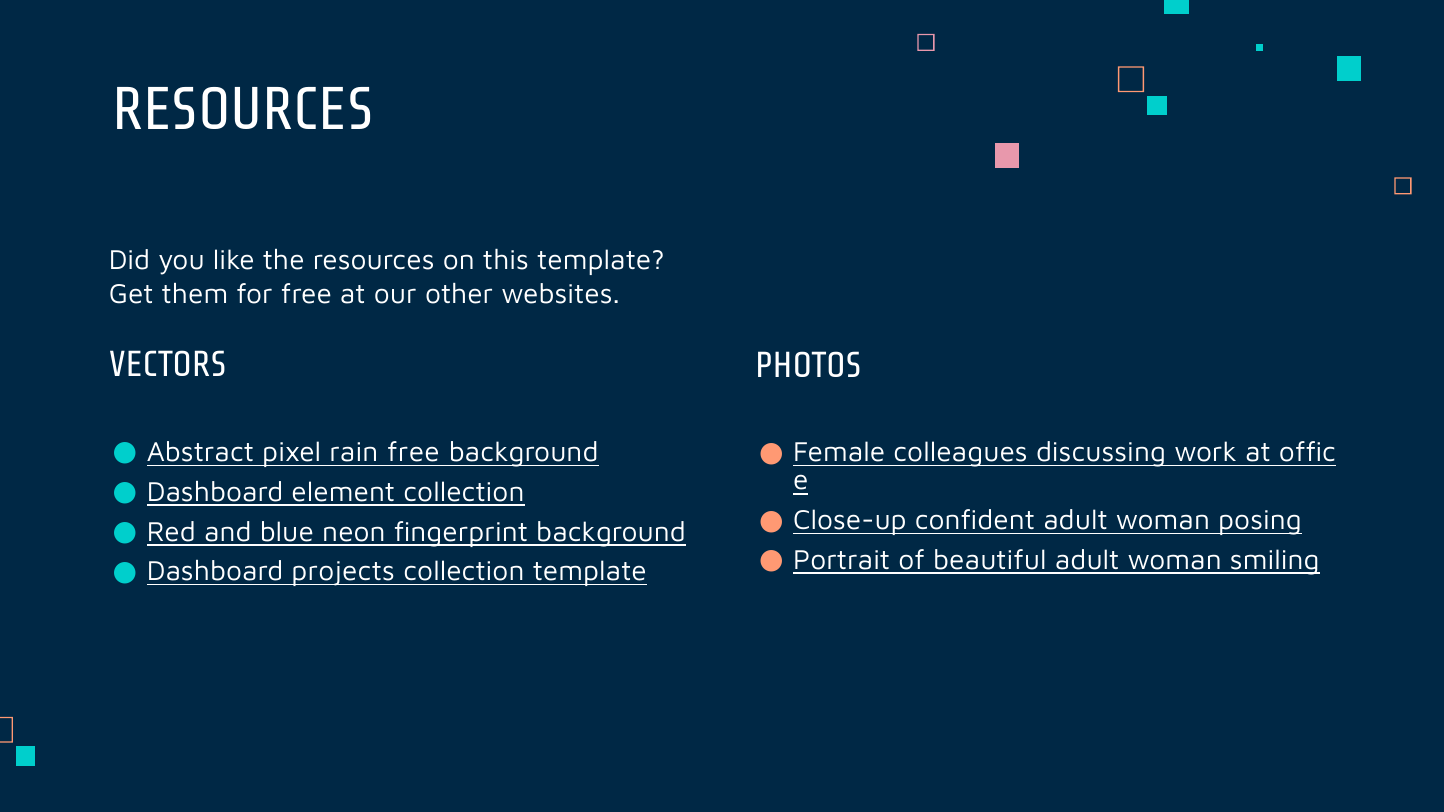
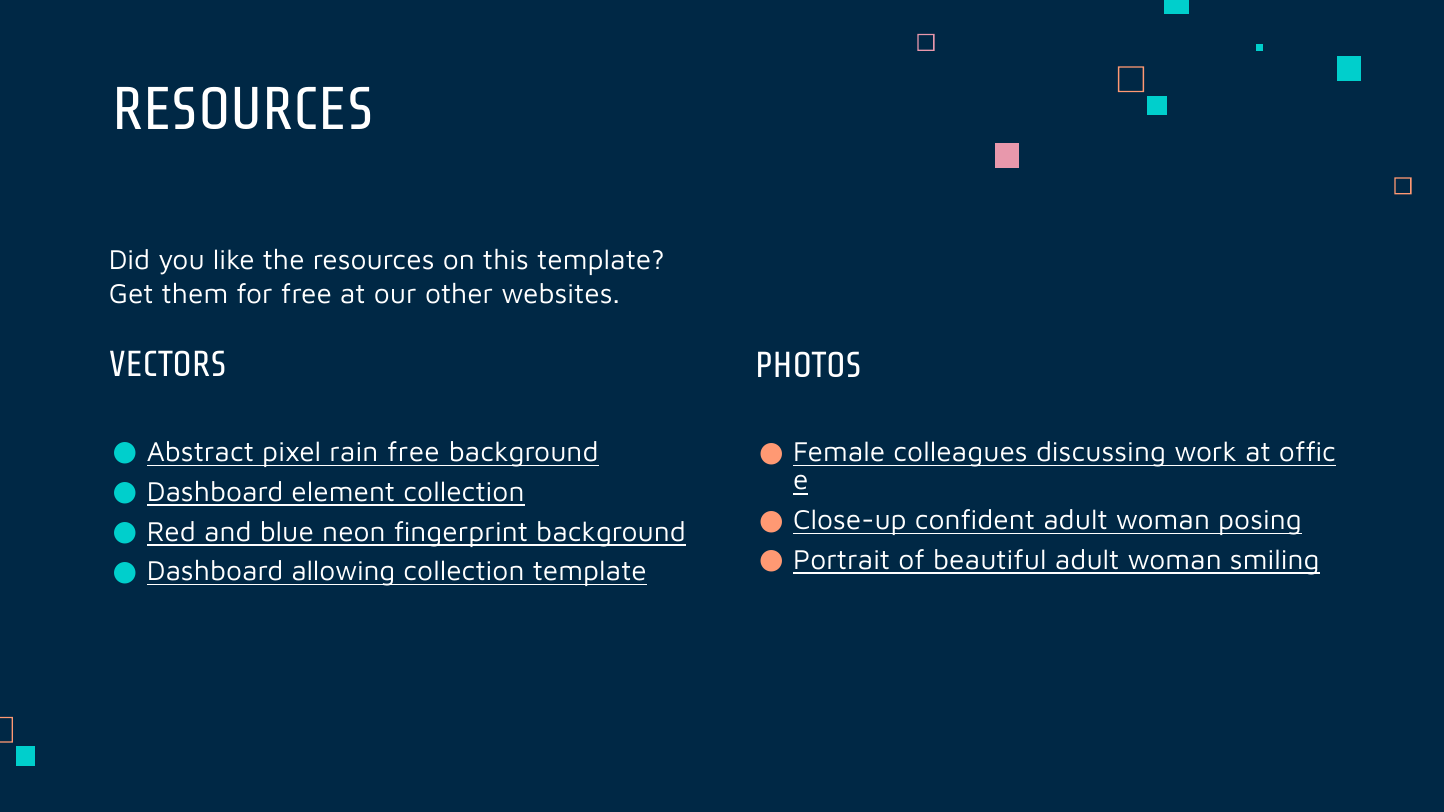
projects: projects -> allowing
